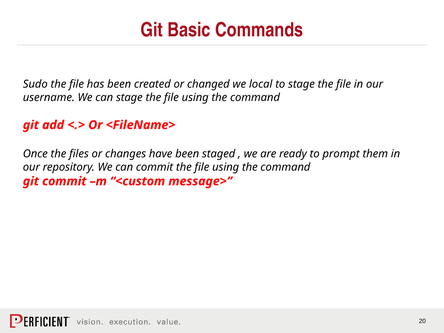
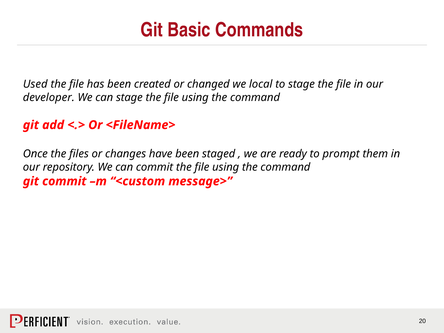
Sudo: Sudo -> Used
username: username -> developer
